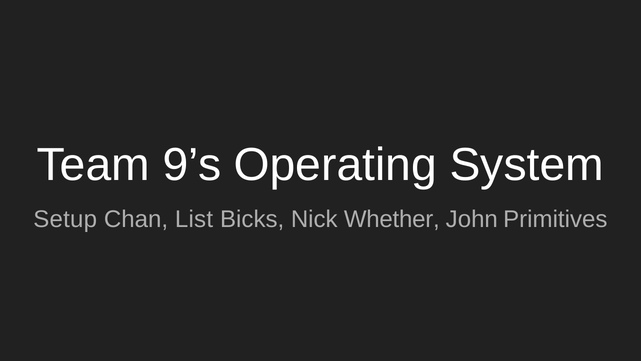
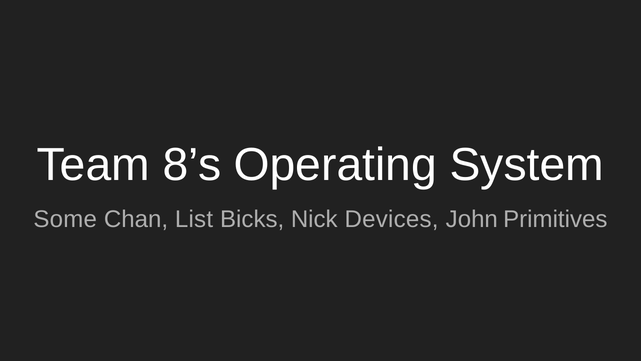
9’s: 9’s -> 8’s
Setup: Setup -> Some
Whether: Whether -> Devices
